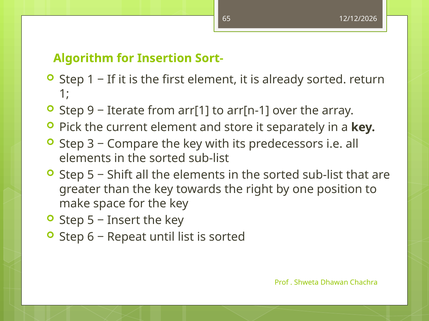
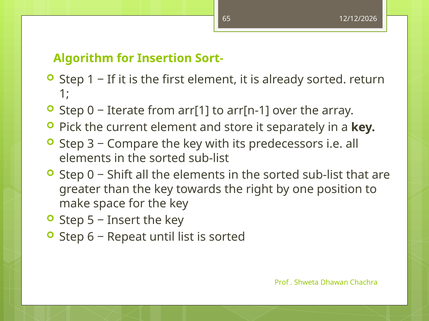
9 at (91, 111): 9 -> 0
5 at (91, 175): 5 -> 0
